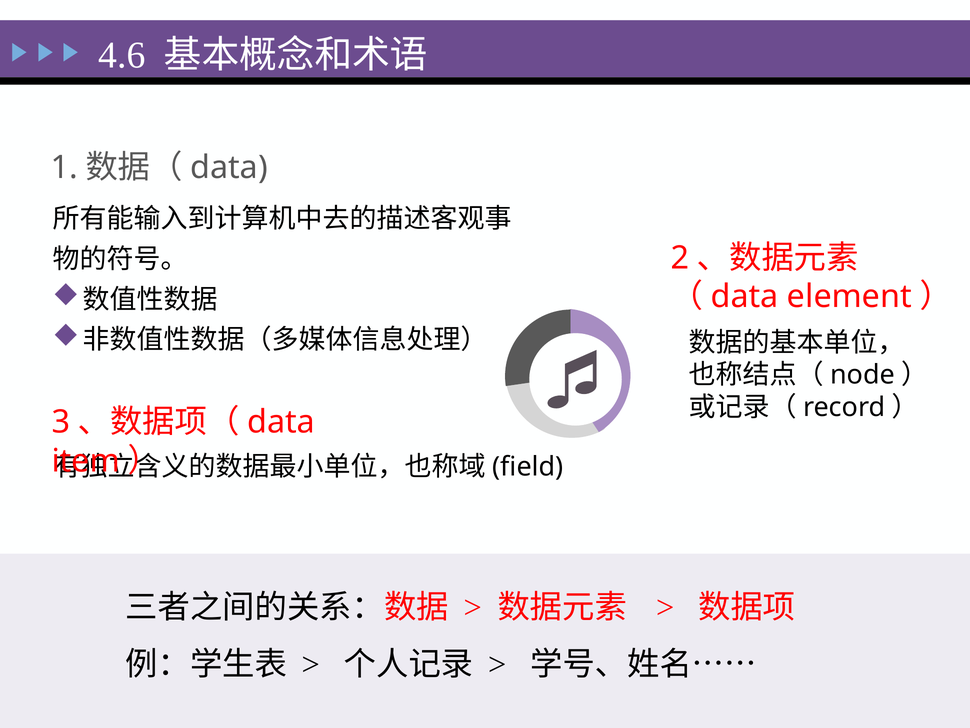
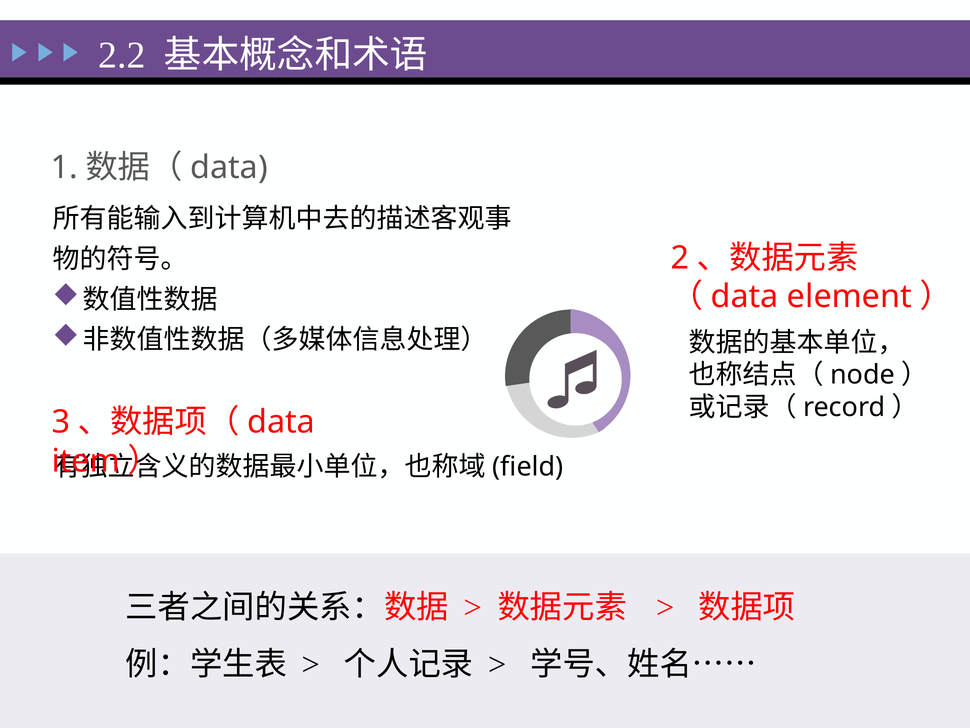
4.6: 4.6 -> 2.2
